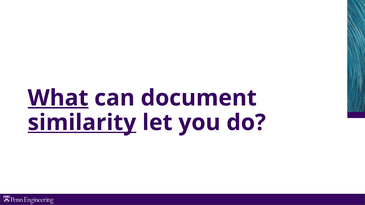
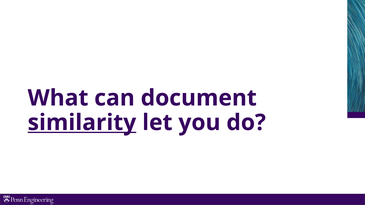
What underline: present -> none
